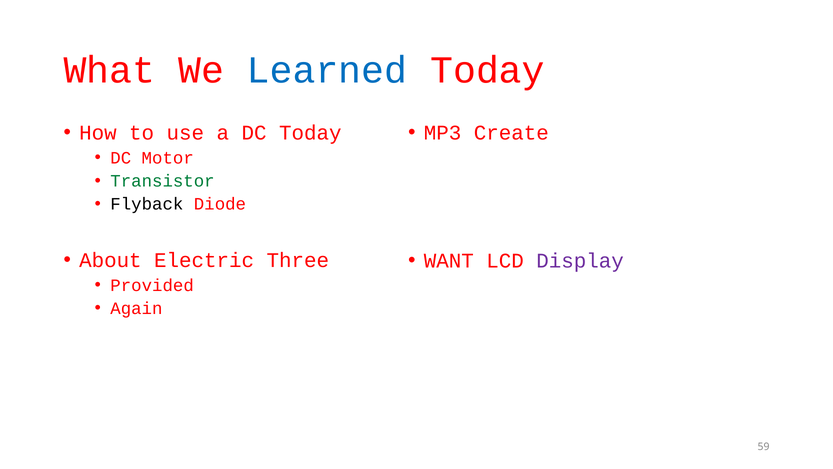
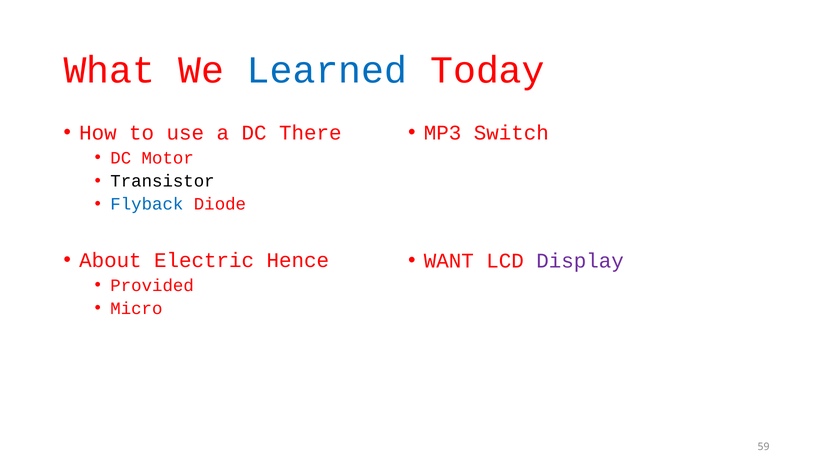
DC Today: Today -> There
Create: Create -> Switch
Transistor colour: green -> black
Flyback colour: black -> blue
Three: Three -> Hence
Again: Again -> Micro
